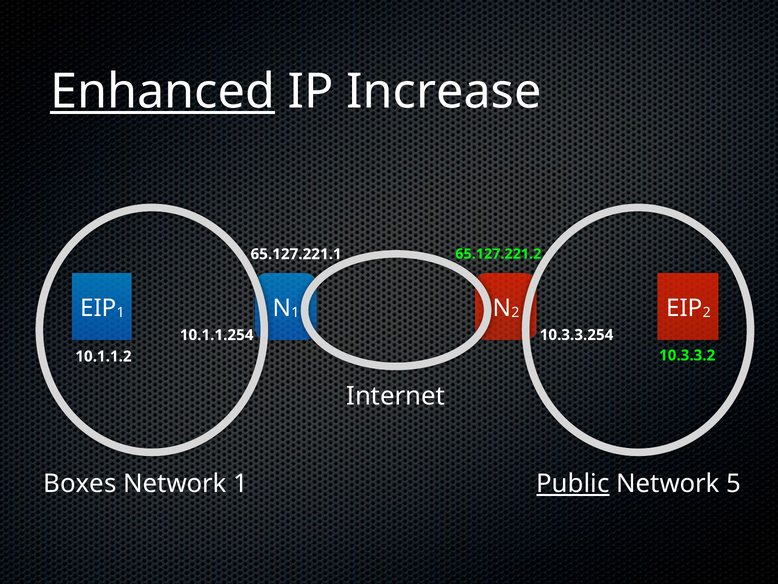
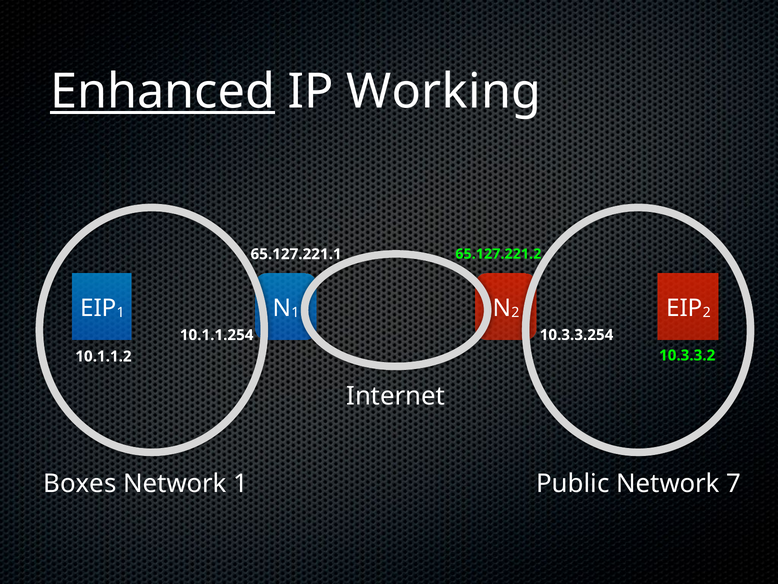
Increase: Increase -> Working
Public underline: present -> none
5: 5 -> 7
